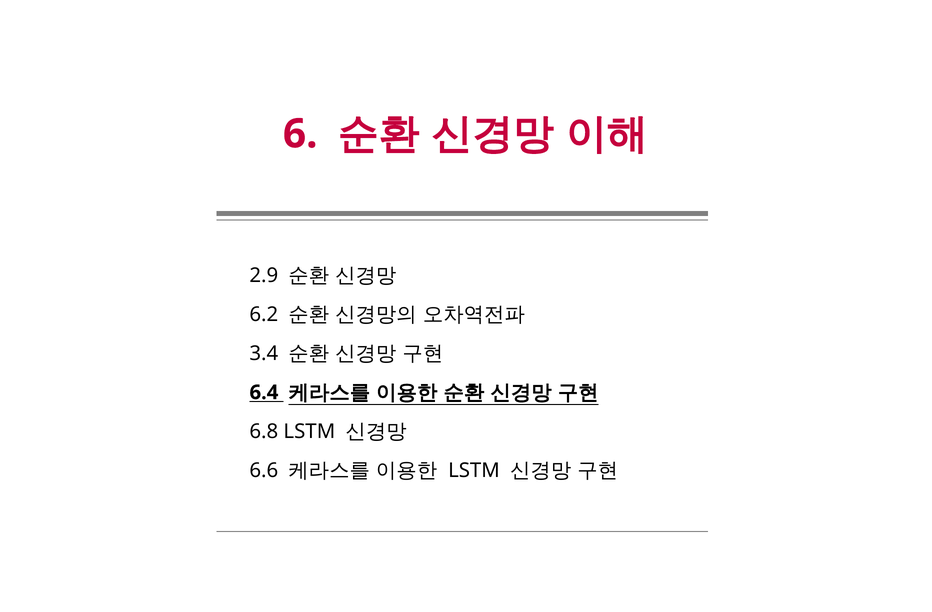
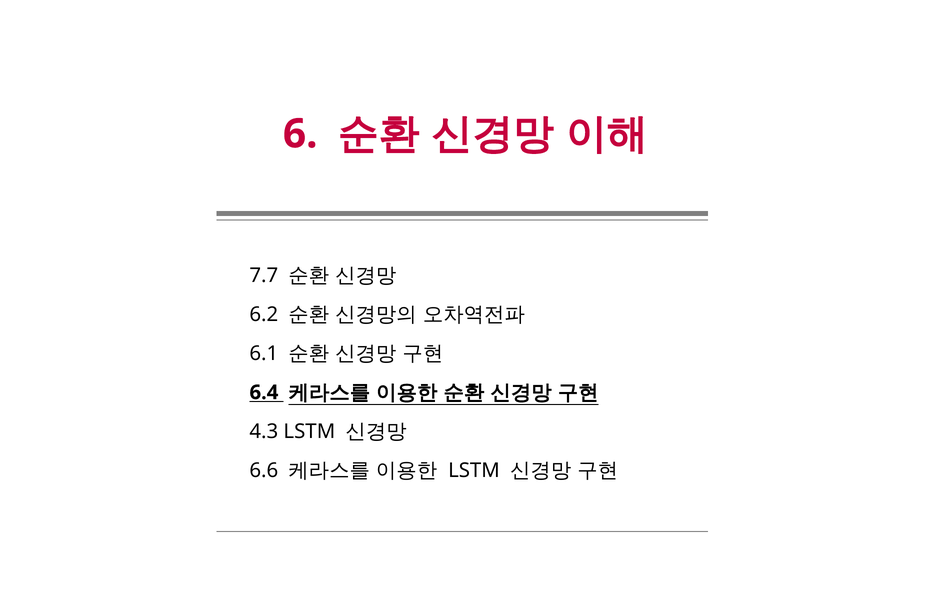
2.9: 2.9 -> 7.7
3.4: 3.4 -> 6.1
6.8: 6.8 -> 4.3
